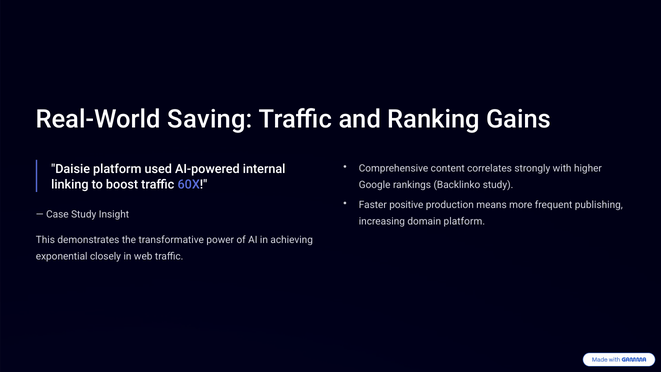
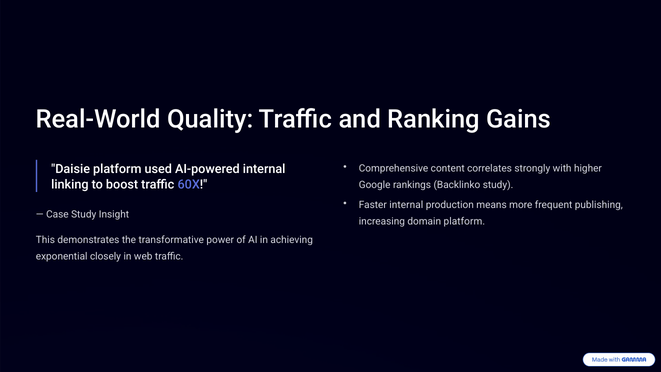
Saving: Saving -> Quality
Faster positive: positive -> internal
